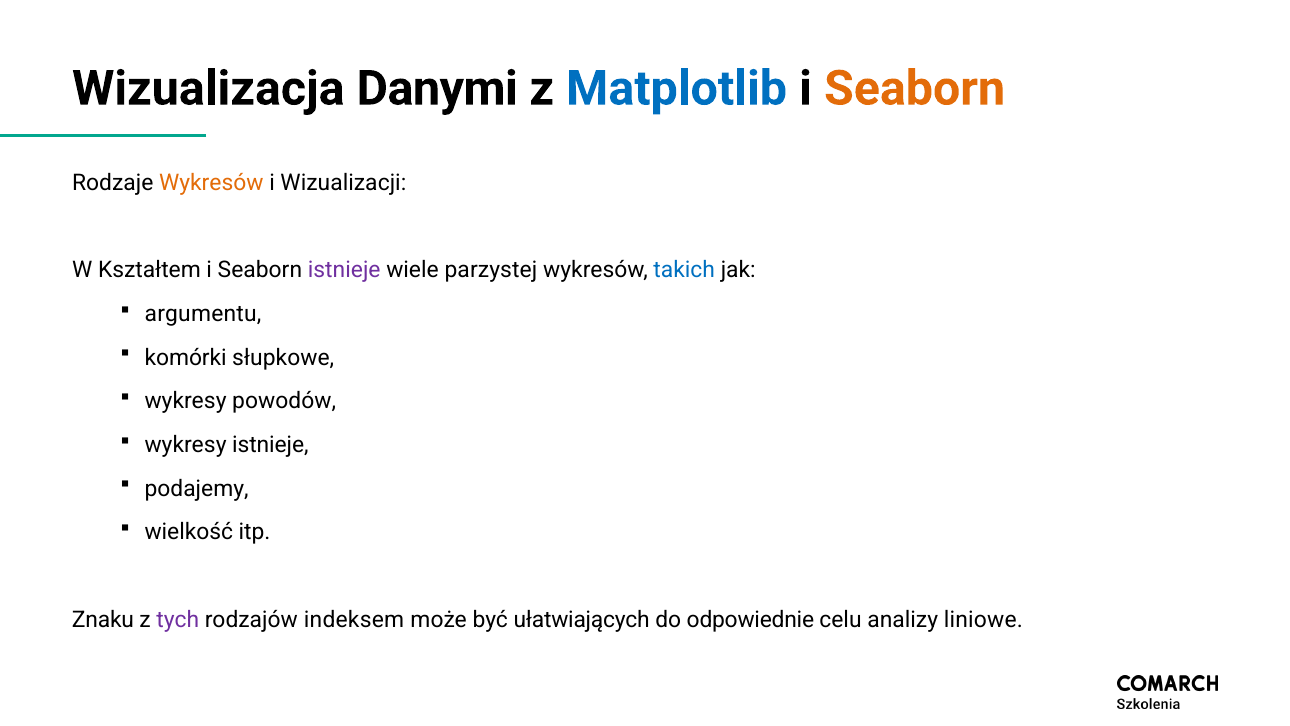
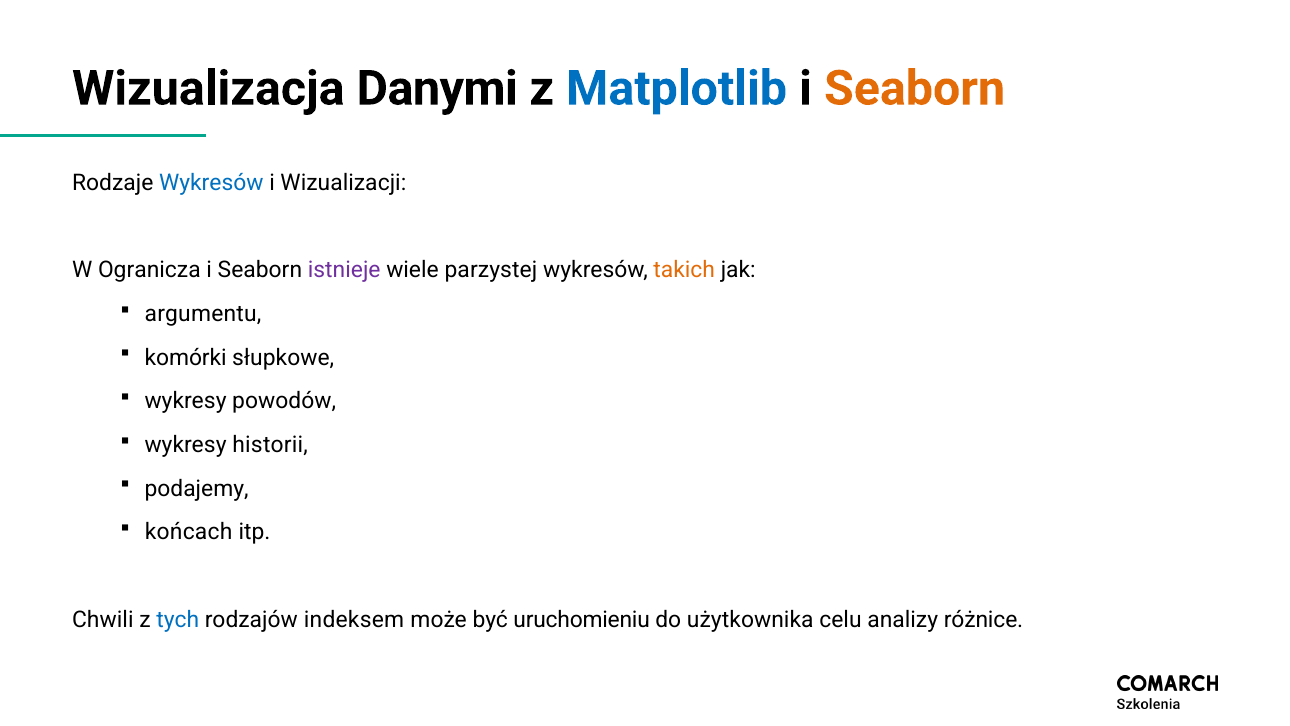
Wykresów at (211, 183) colour: orange -> blue
Kształtem: Kształtem -> Ogranicza
takich colour: blue -> orange
wykresy istnieje: istnieje -> historii
wielkość: wielkość -> końcach
Znaku: Znaku -> Chwili
tych colour: purple -> blue
ułatwiających: ułatwiających -> uruchomieniu
odpowiednie: odpowiednie -> użytkownika
liniowe: liniowe -> różnice
